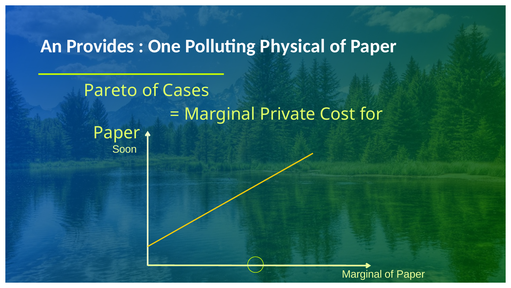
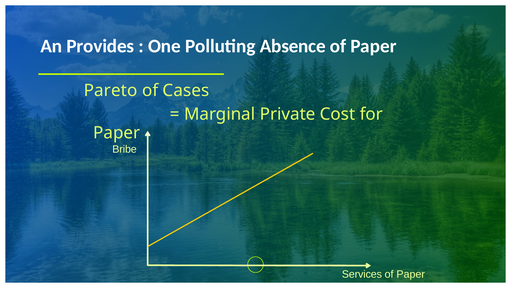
Physical: Physical -> Absence
Soon: Soon -> Bribe
Marginal at (362, 274): Marginal -> Services
